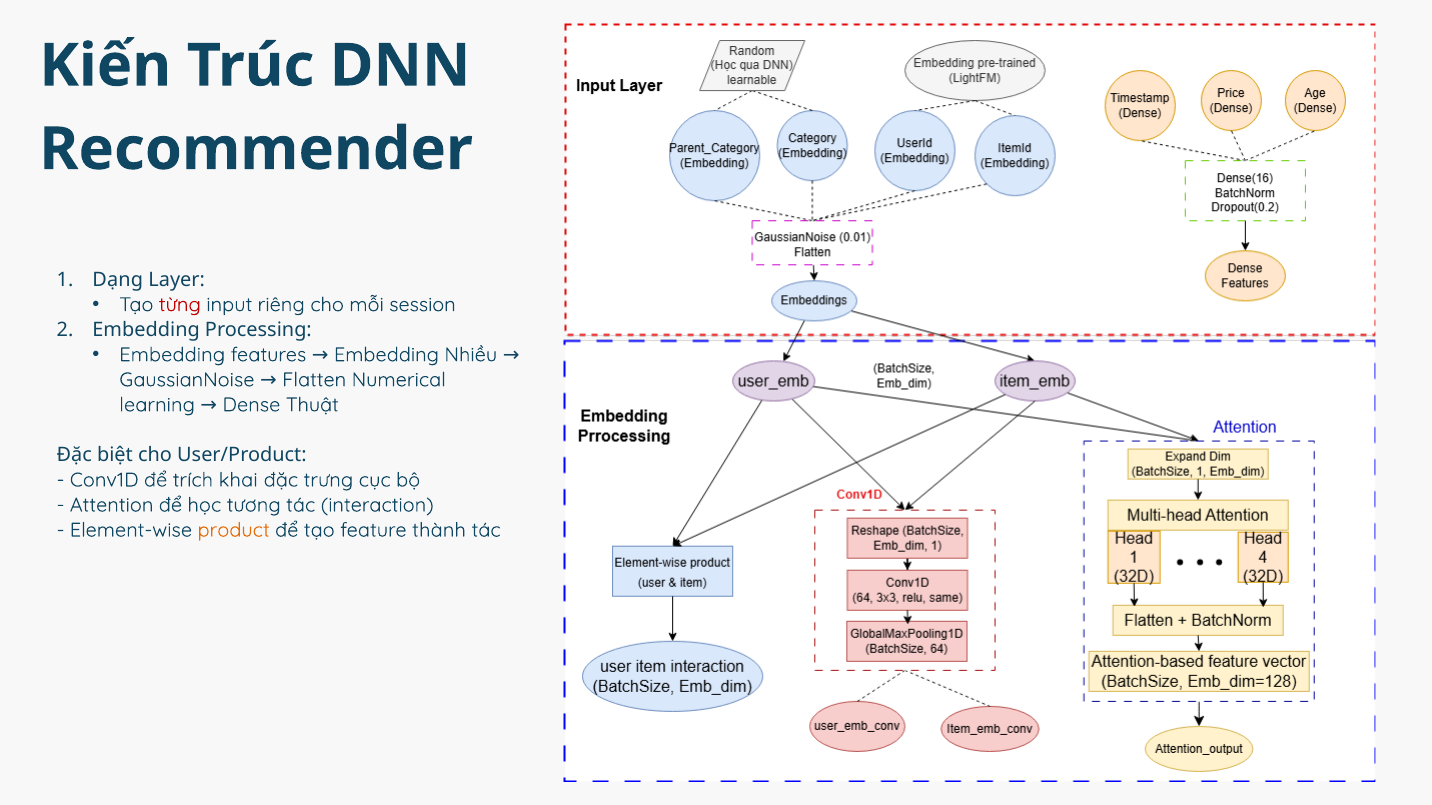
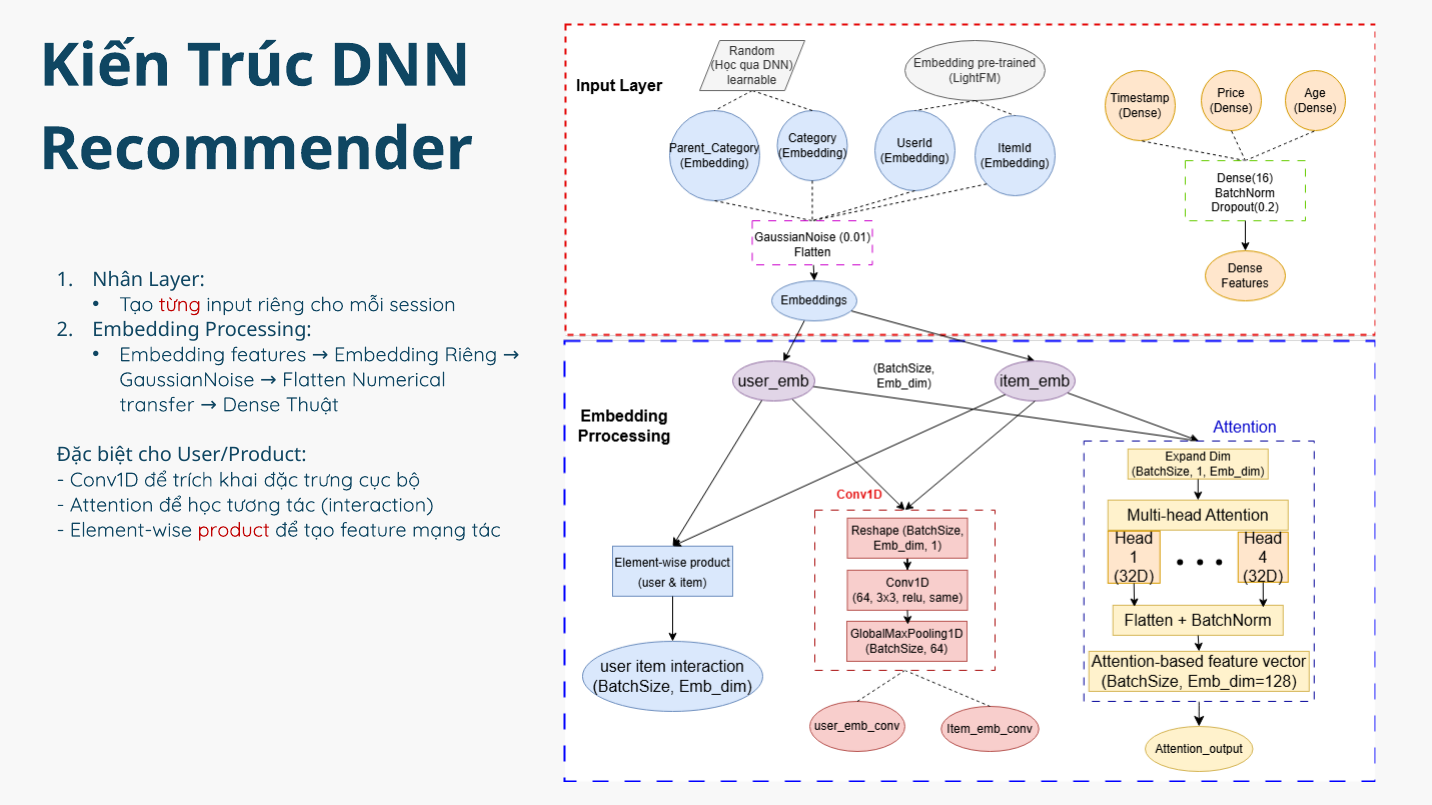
Dạng: Dạng -> Nhân
Embedding Nhiều: Nhiều -> Riêng
learning: learning -> transfer
product colour: orange -> red
thành: thành -> mạng
